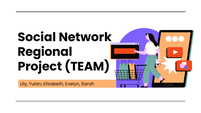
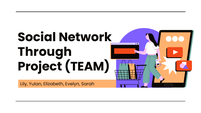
Regional: Regional -> Through
